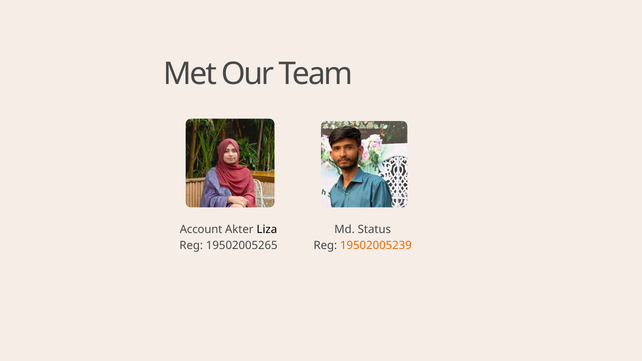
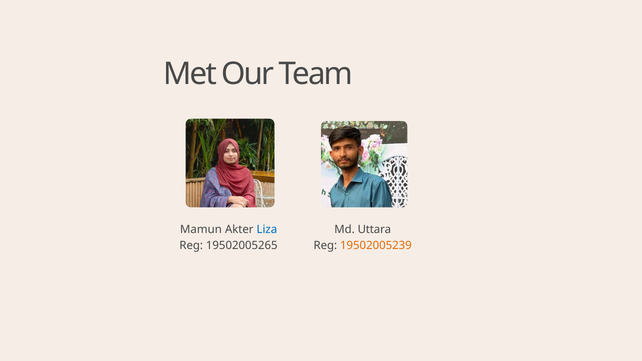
Account: Account -> Mamun
Liza colour: black -> blue
Status: Status -> Uttara
